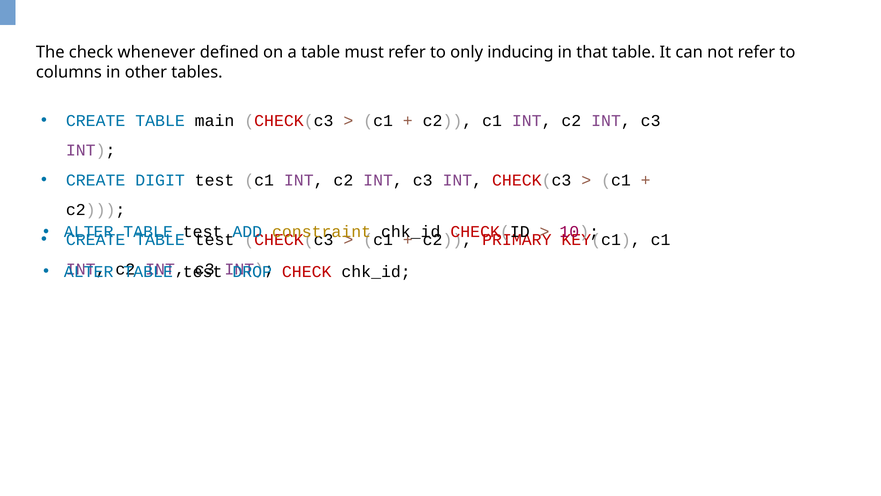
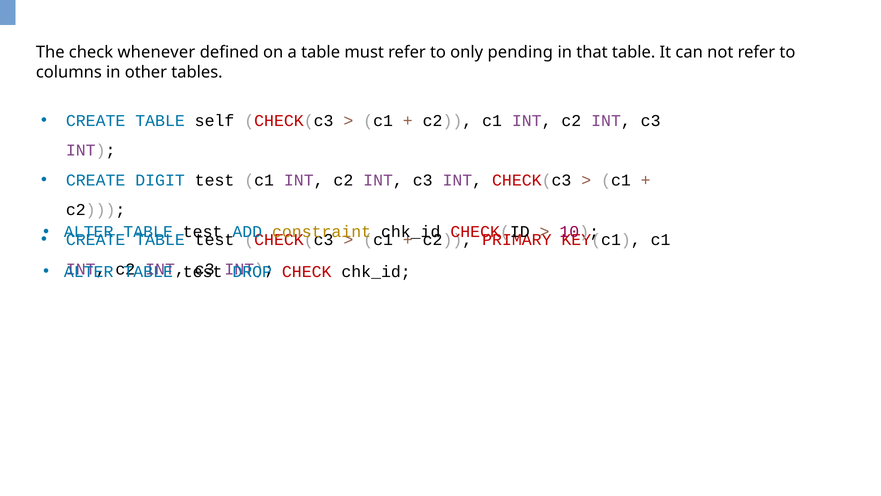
inducing: inducing -> pending
main: main -> self
